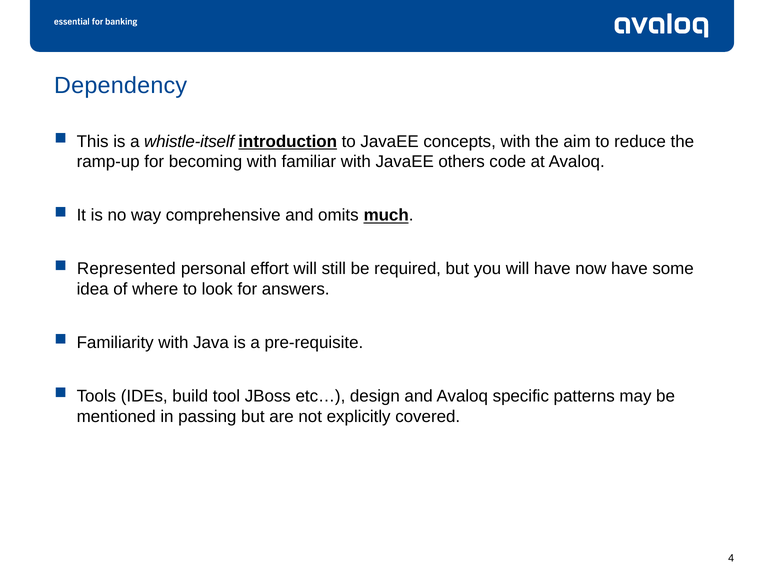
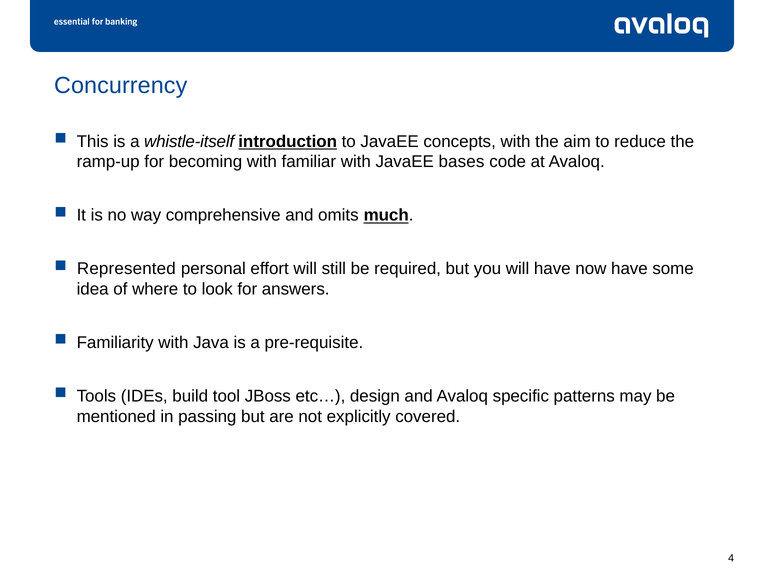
Dependency: Dependency -> Concurrency
others: others -> bases
